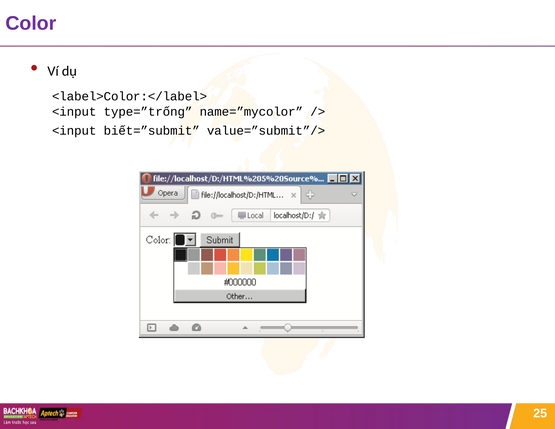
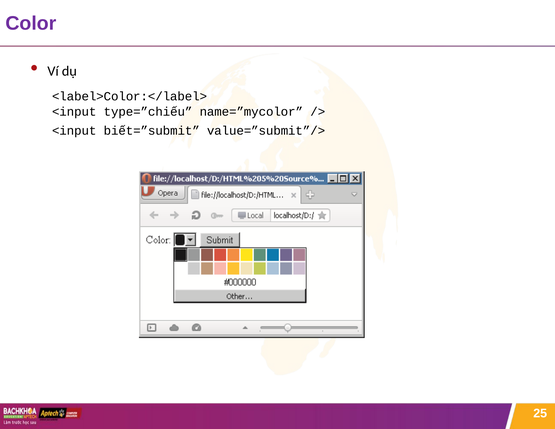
type=”trống: type=”trống -> type=”chiếu
